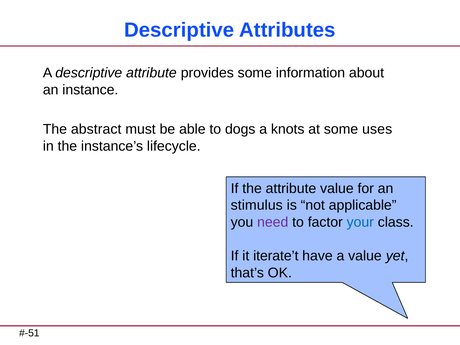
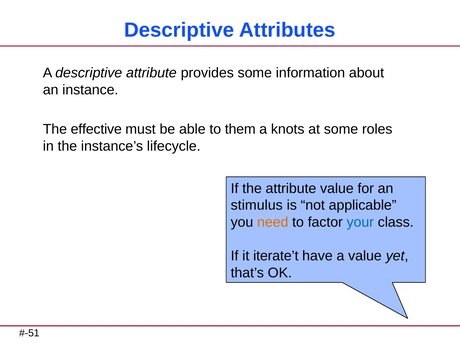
abstract: abstract -> effective
dogs: dogs -> them
uses: uses -> roles
need colour: purple -> orange
